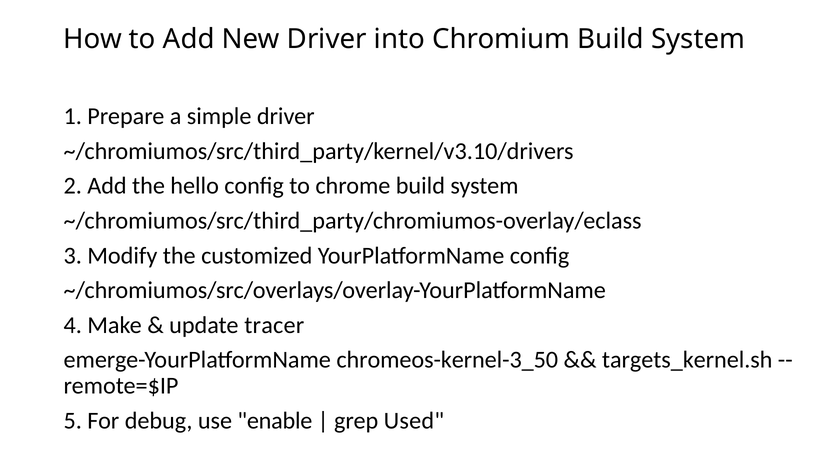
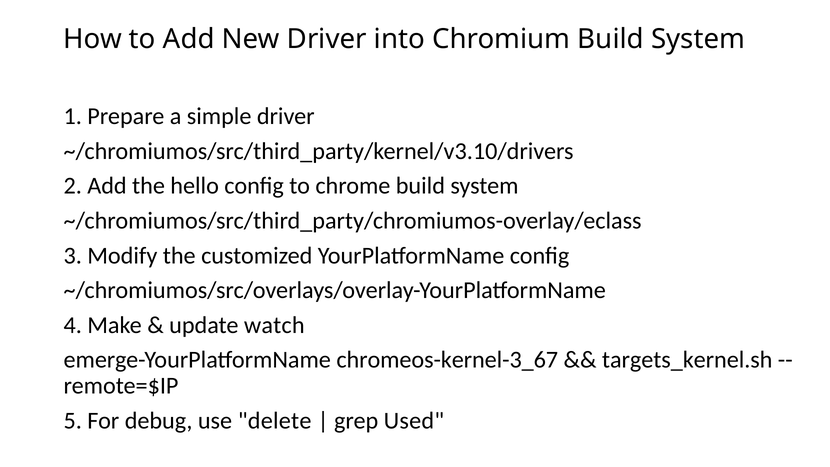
tracer: tracer -> watch
chromeos-kernel-3_50: chromeos-kernel-3_50 -> chromeos-kernel-3_67
enable: enable -> delete
